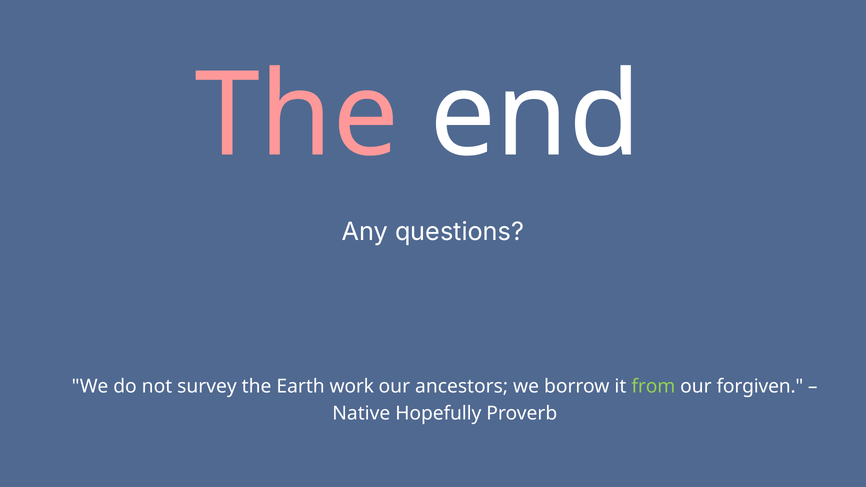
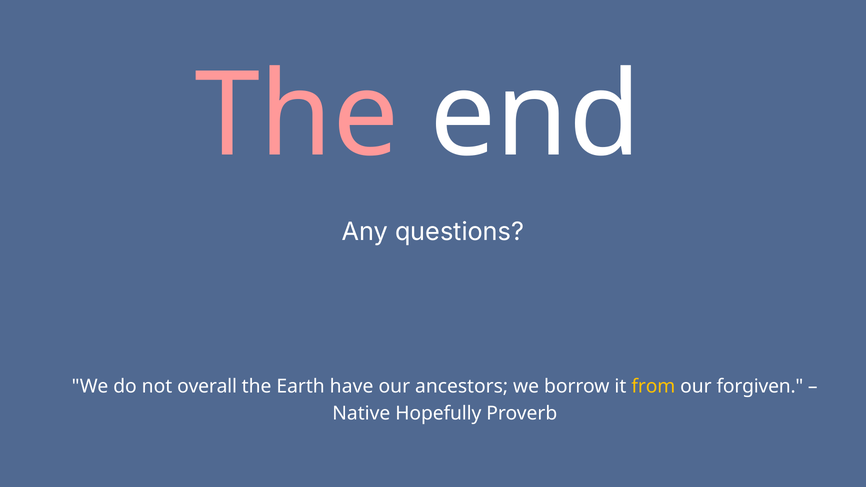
survey: survey -> overall
work: work -> have
from colour: light green -> yellow
